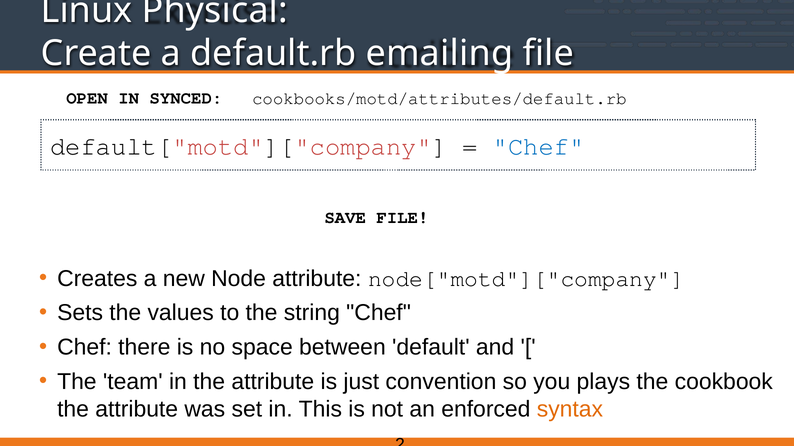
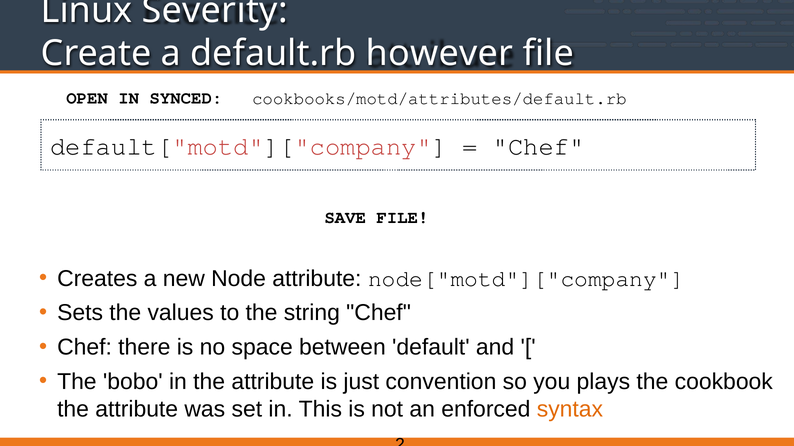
Physical: Physical -> Severity
emailing: emailing -> however
Chef at (539, 146) colour: blue -> black
team: team -> bobo
